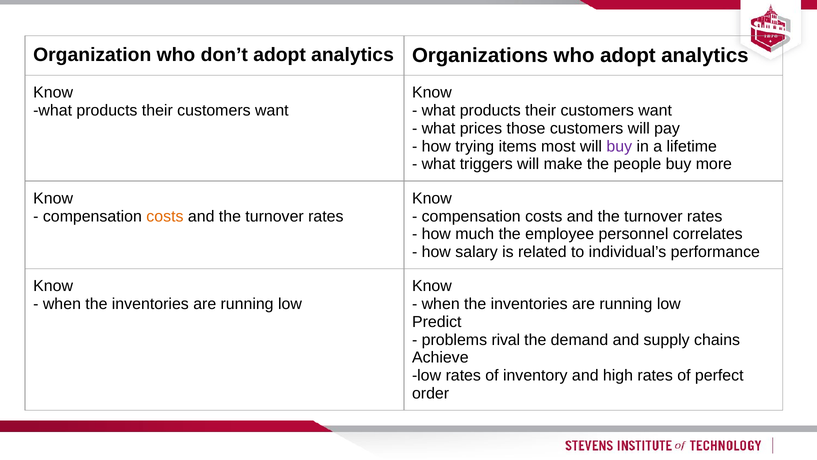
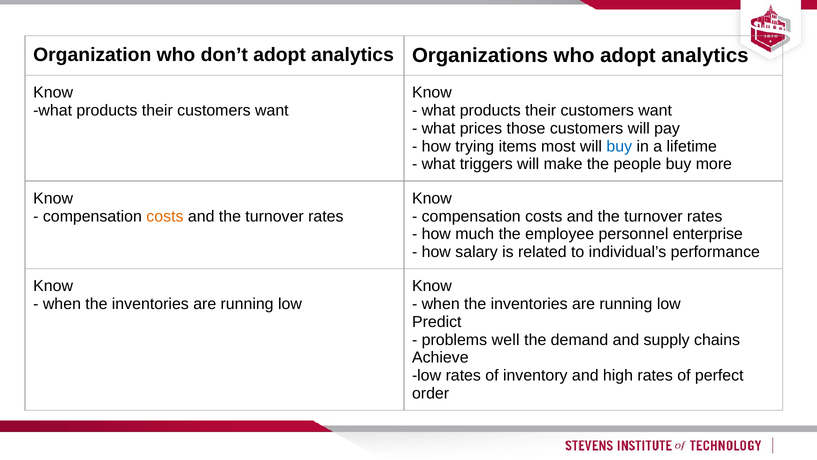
buy at (619, 146) colour: purple -> blue
correlates: correlates -> enterprise
rival: rival -> well
